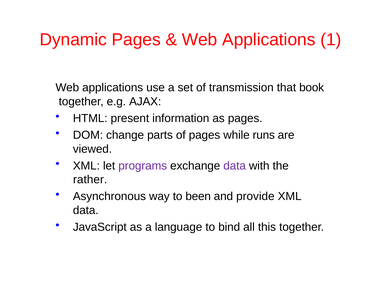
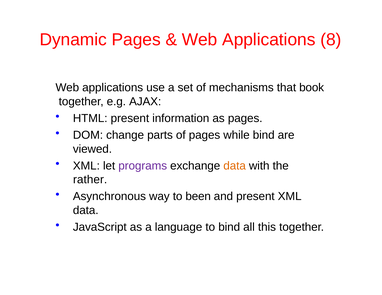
1: 1 -> 8
transmission: transmission -> mechanisms
while runs: runs -> bind
data at (235, 166) colour: purple -> orange
and provide: provide -> present
